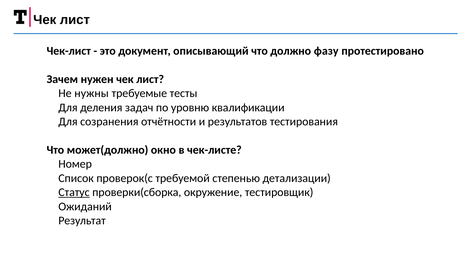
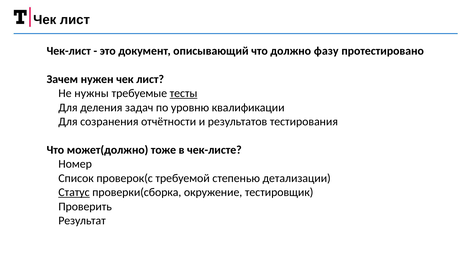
тесты underline: none -> present
окно: окно -> тоже
Ожиданий: Ожиданий -> Проверить
